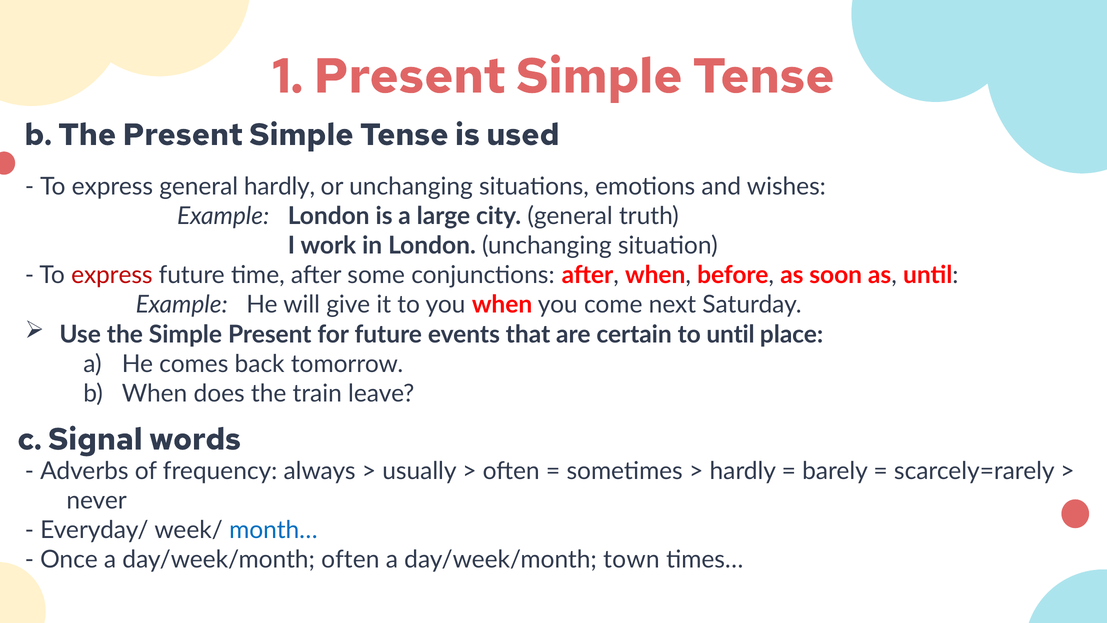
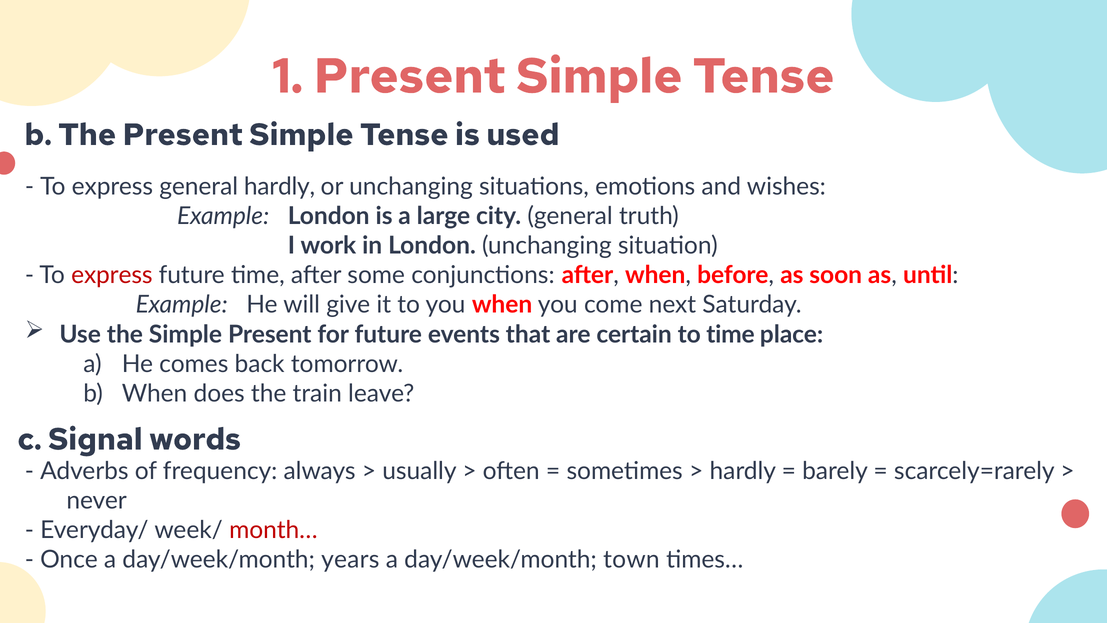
to until: until -> time
month… colour: blue -> red
day/week/month often: often -> years
